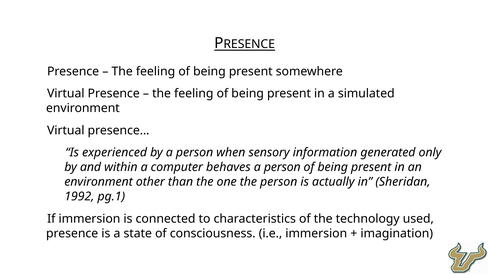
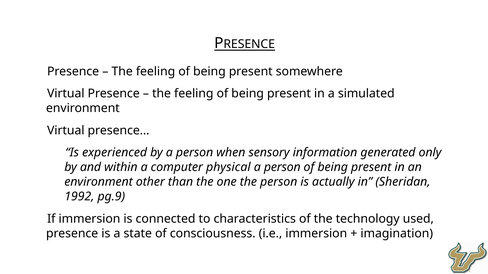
behaves: behaves -> physical
pg.1: pg.1 -> pg.9
